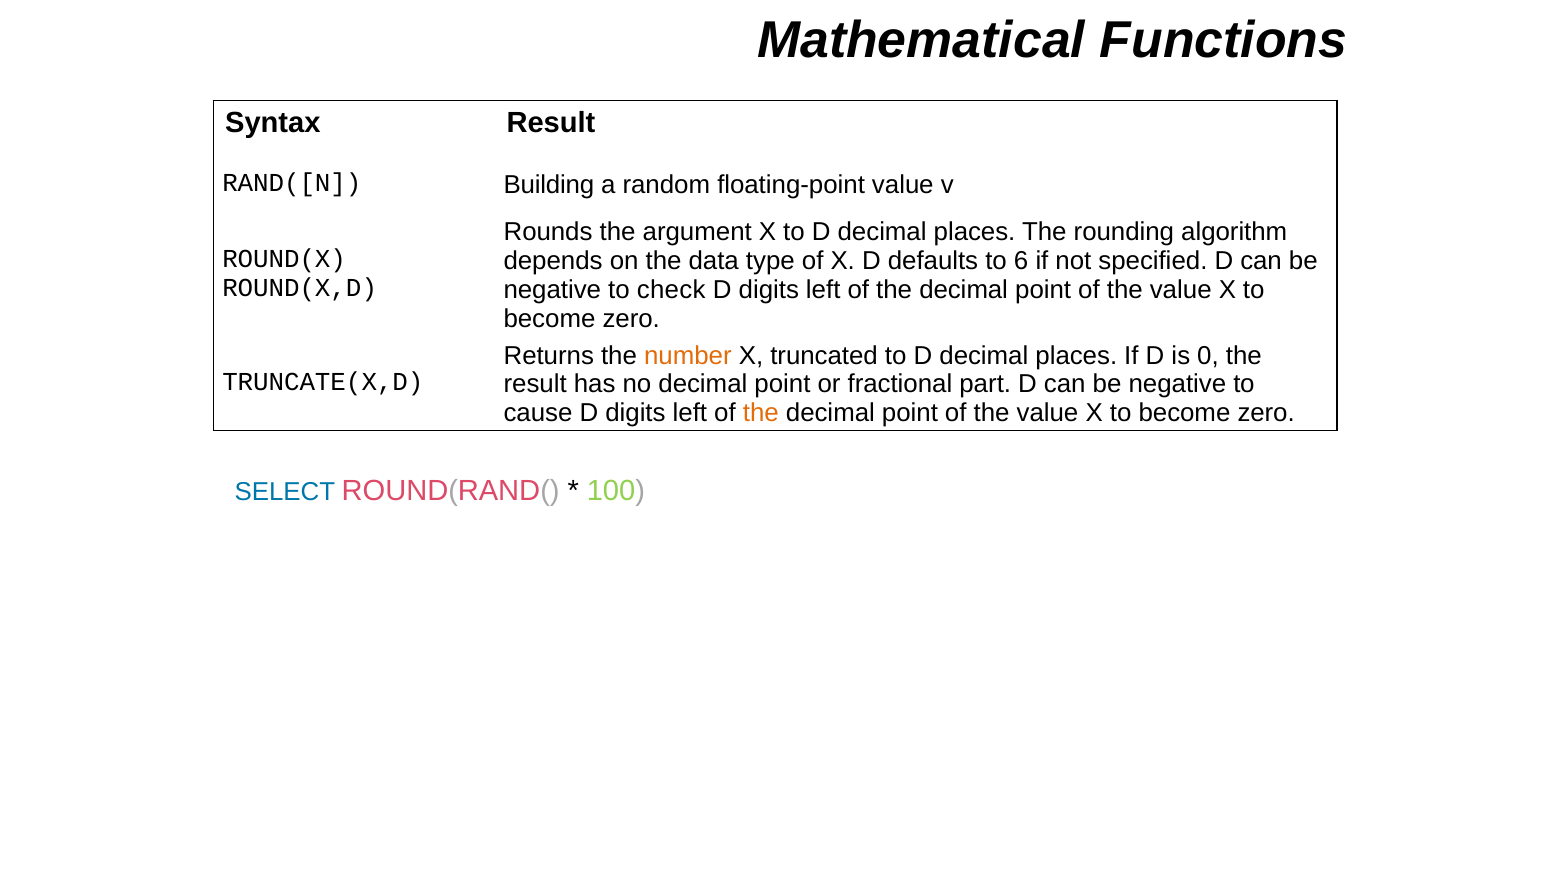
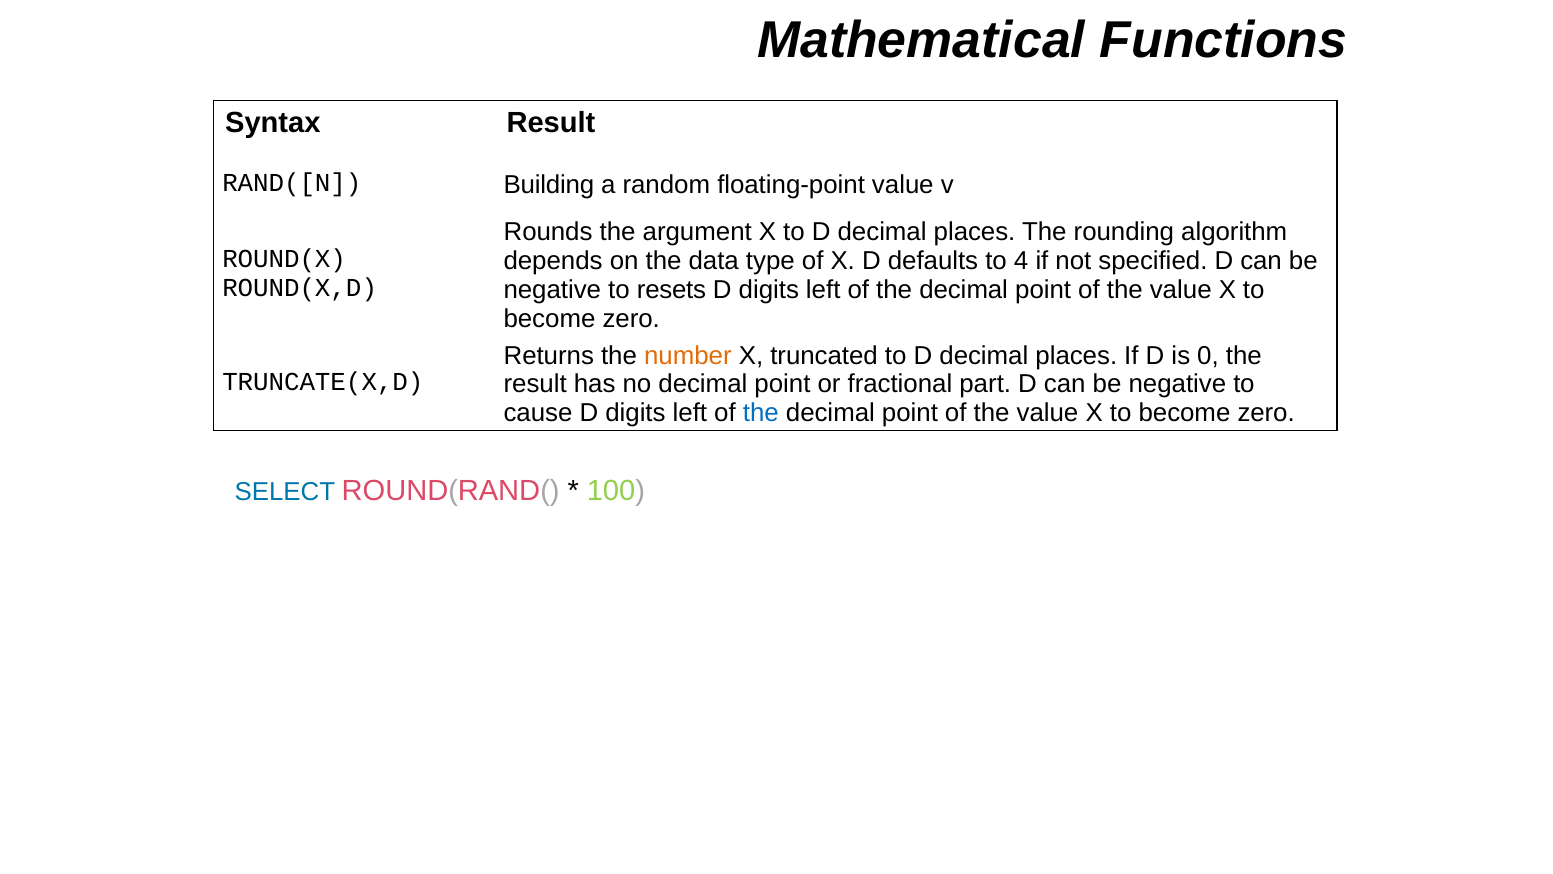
6: 6 -> 4
check: check -> resets
the at (761, 413) colour: orange -> blue
